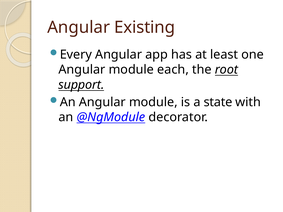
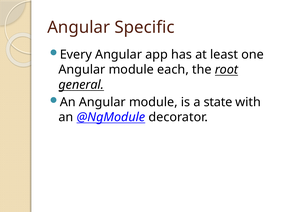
Existing: Existing -> Specific
support: support -> general
